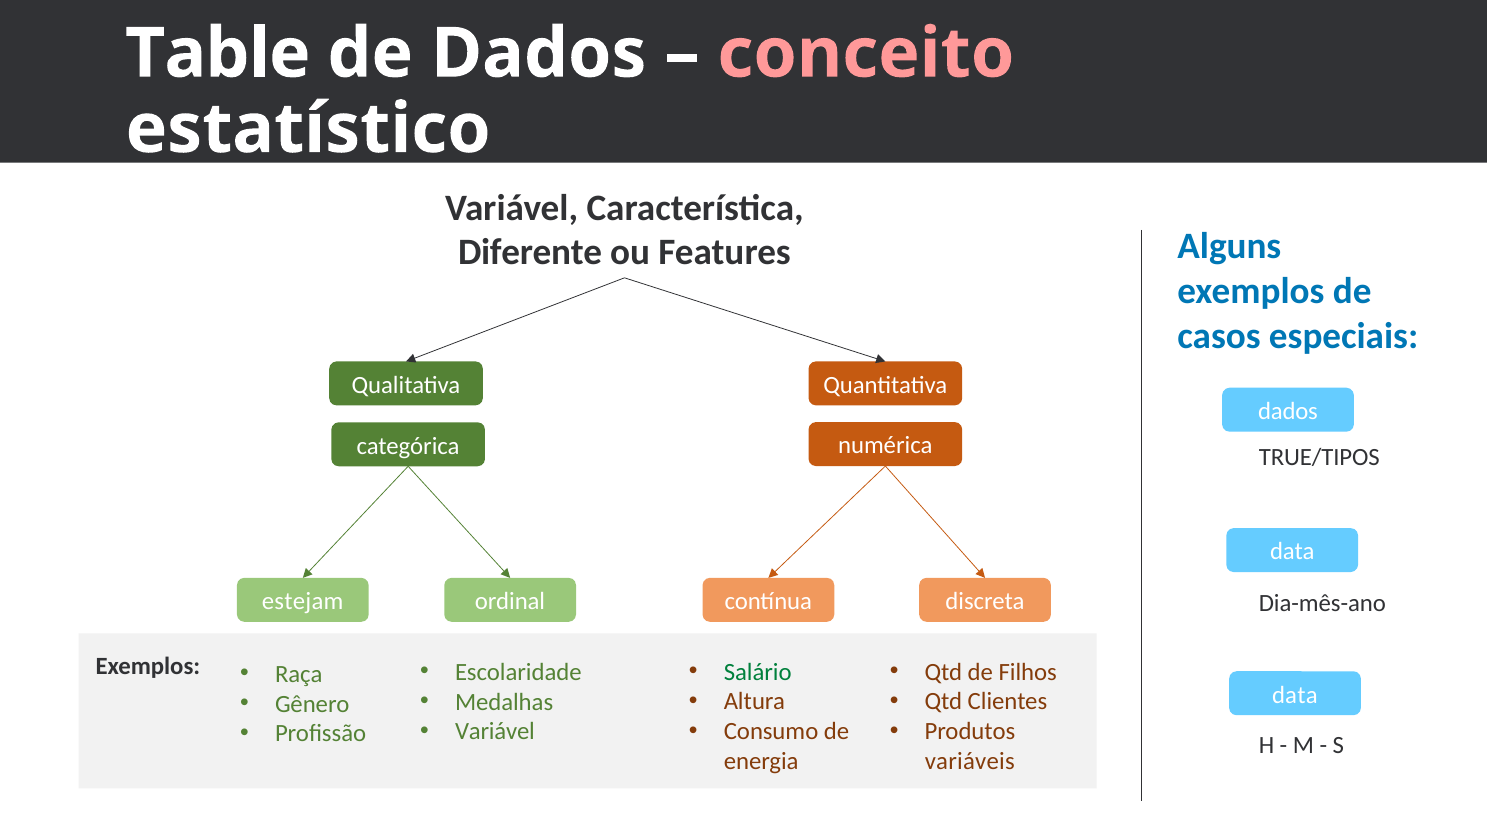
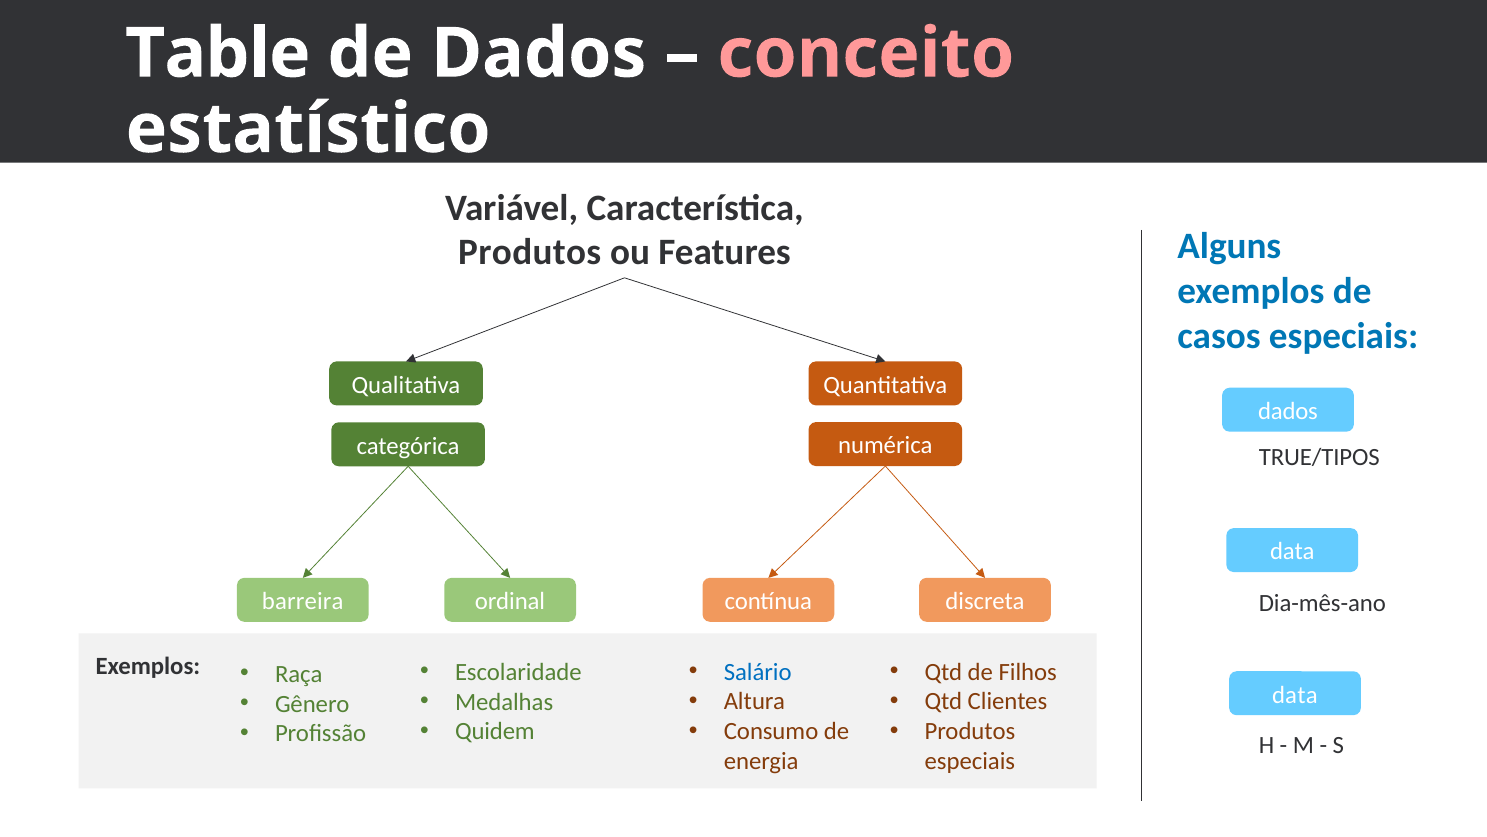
Diferente at (530, 252): Diferente -> Produtos
estejam: estejam -> barreira
Salário colour: green -> blue
Variável at (495, 731): Variável -> Quidem
variáveis at (970, 761): variáveis -> especiais
